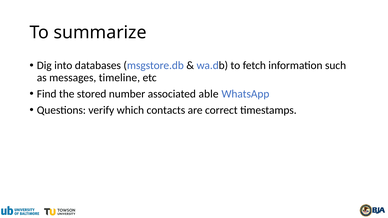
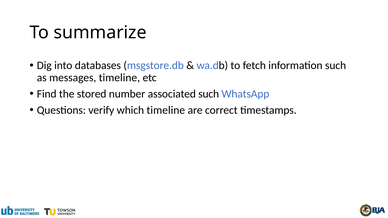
associated able: able -> such
which contacts: contacts -> timeline
